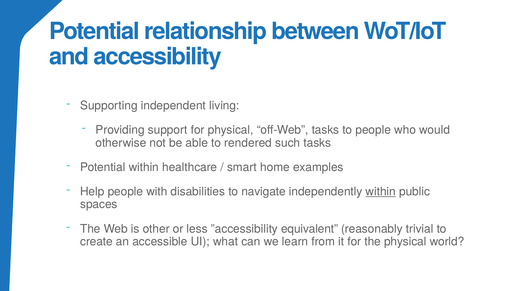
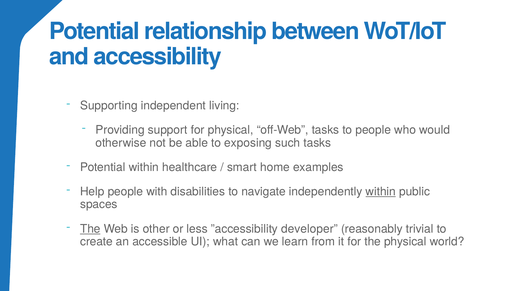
rendered: rendered -> exposing
The at (90, 229) underline: none -> present
equivalent: equivalent -> developer
